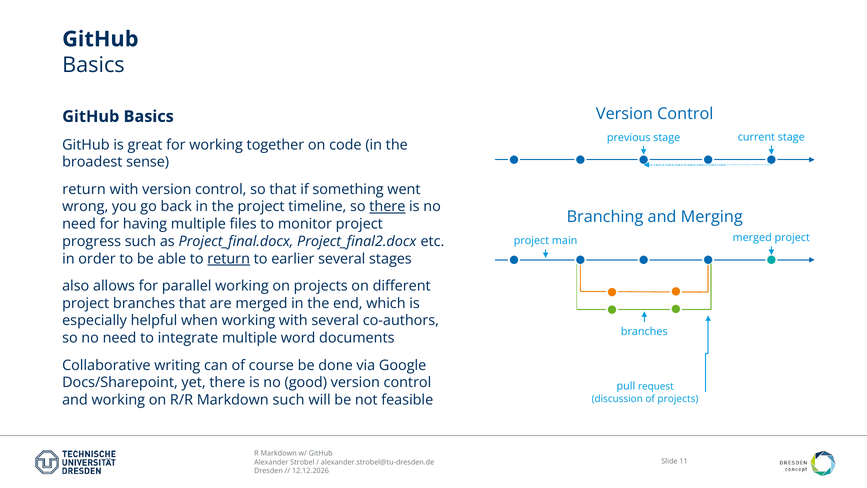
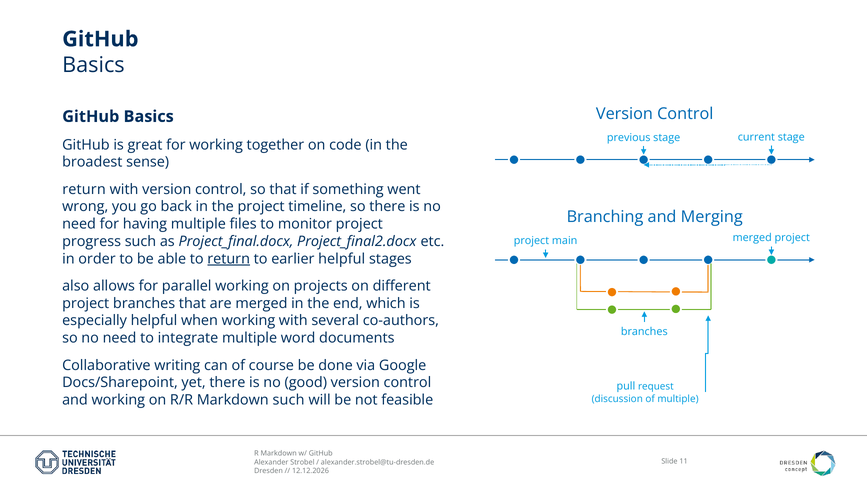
there at (387, 207) underline: present -> none
earlier several: several -> helpful
of projects: projects -> multiple
